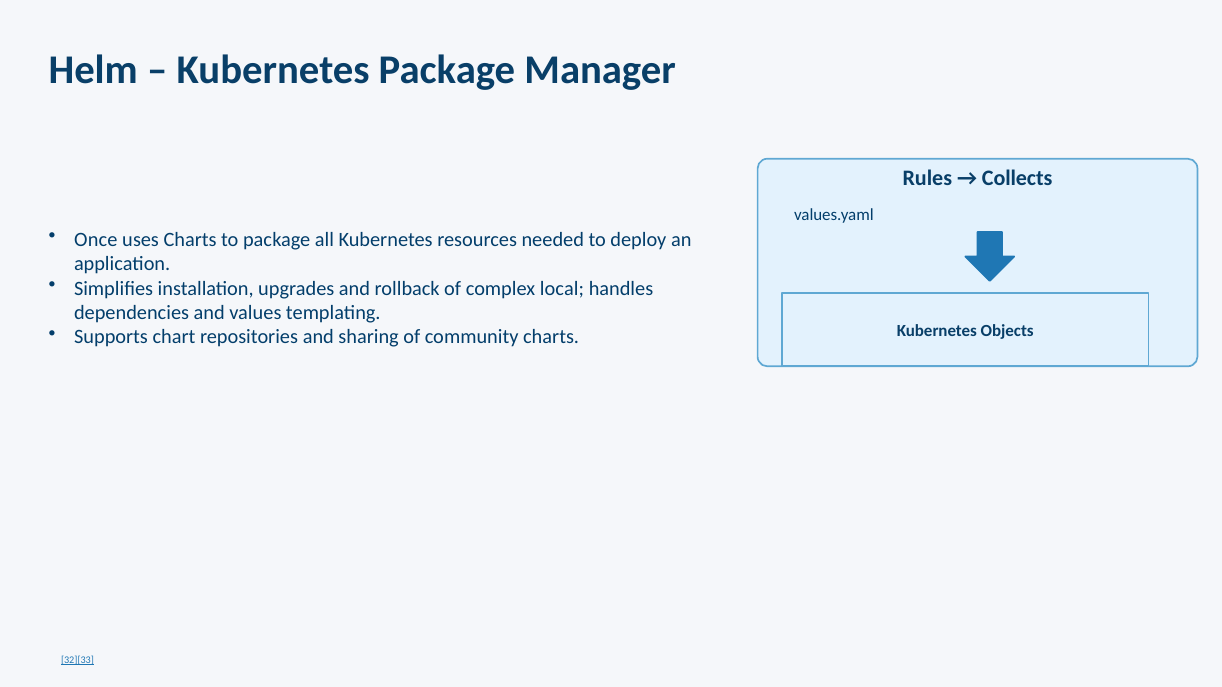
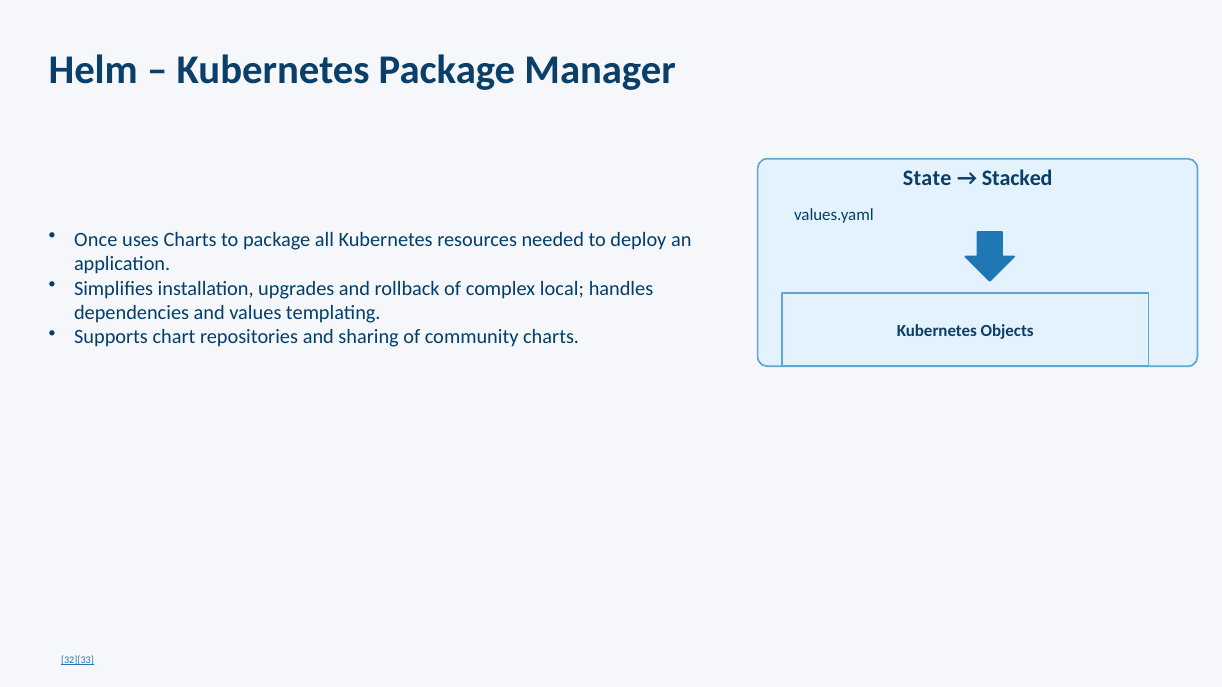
Rules: Rules -> State
Collects: Collects -> Stacked
